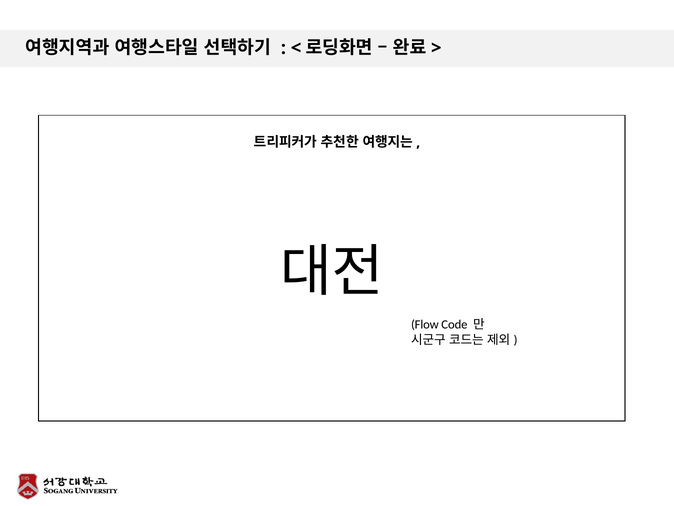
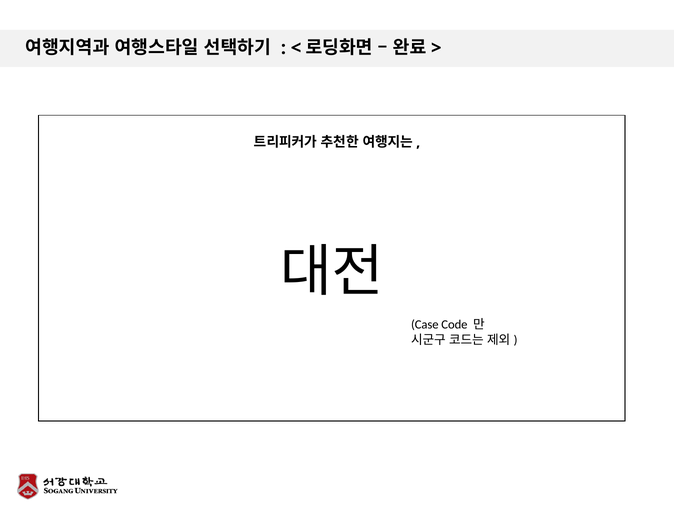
Flow: Flow -> Case
